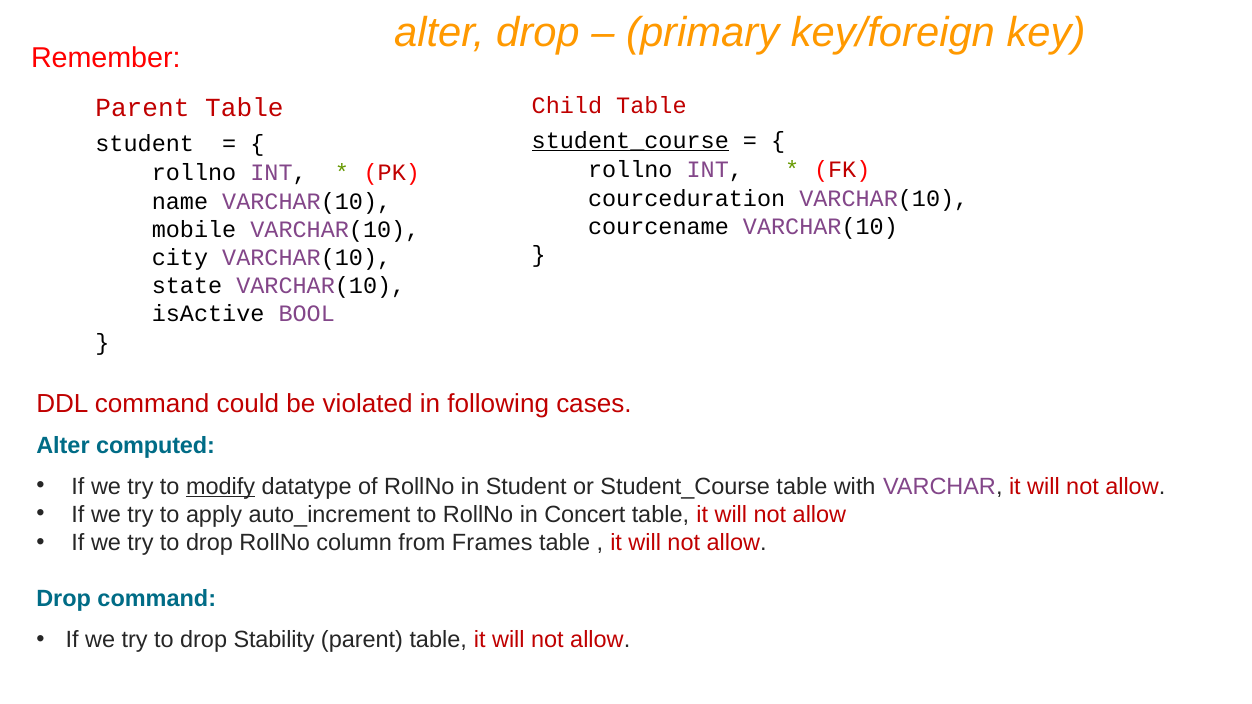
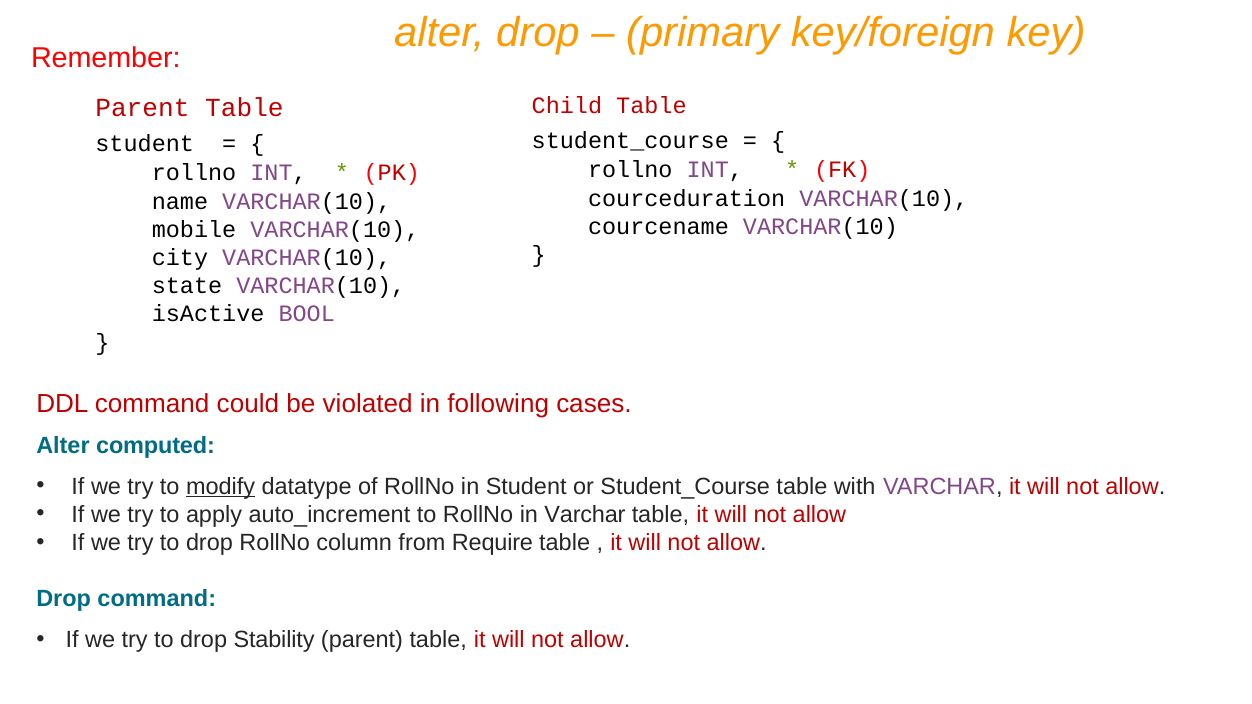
student_course at (630, 141) underline: present -> none
in Concert: Concert -> Varchar
Frames: Frames -> Require
